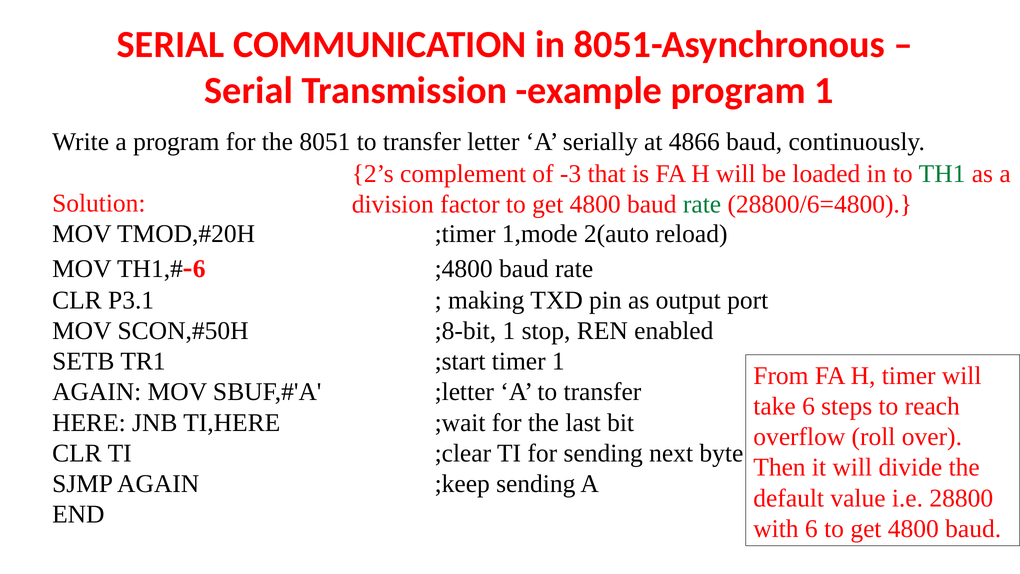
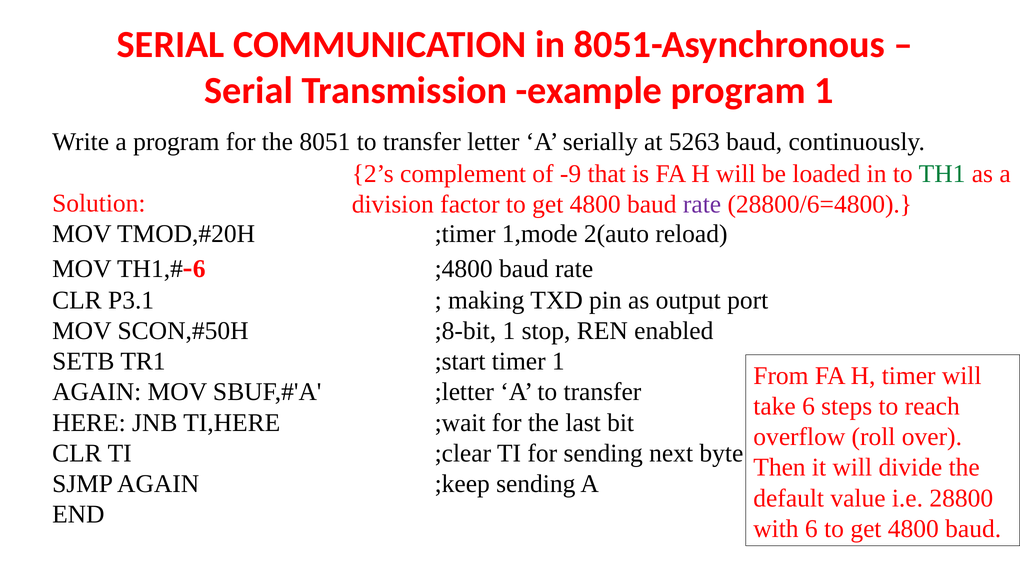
4866: 4866 -> 5263
-3: -3 -> -9
rate at (702, 204) colour: green -> purple
